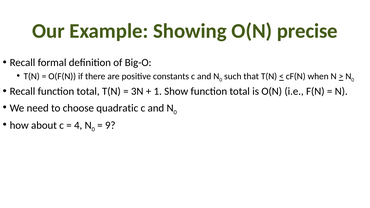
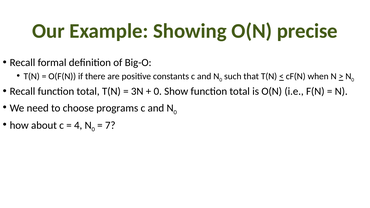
1 at (158, 91): 1 -> 0
quadratic: quadratic -> programs
9: 9 -> 7
